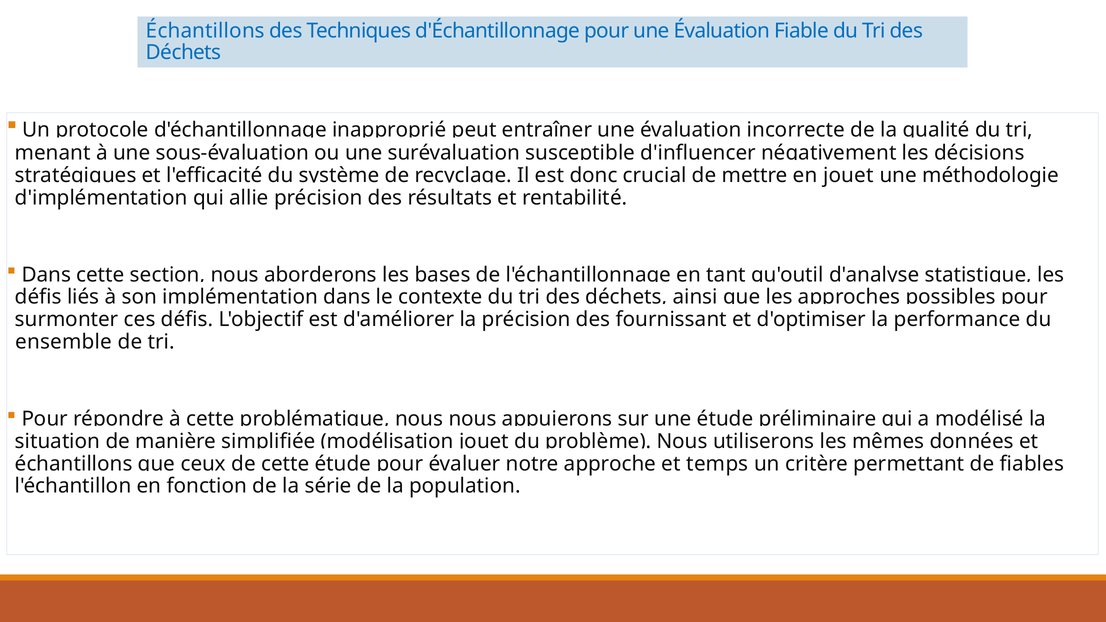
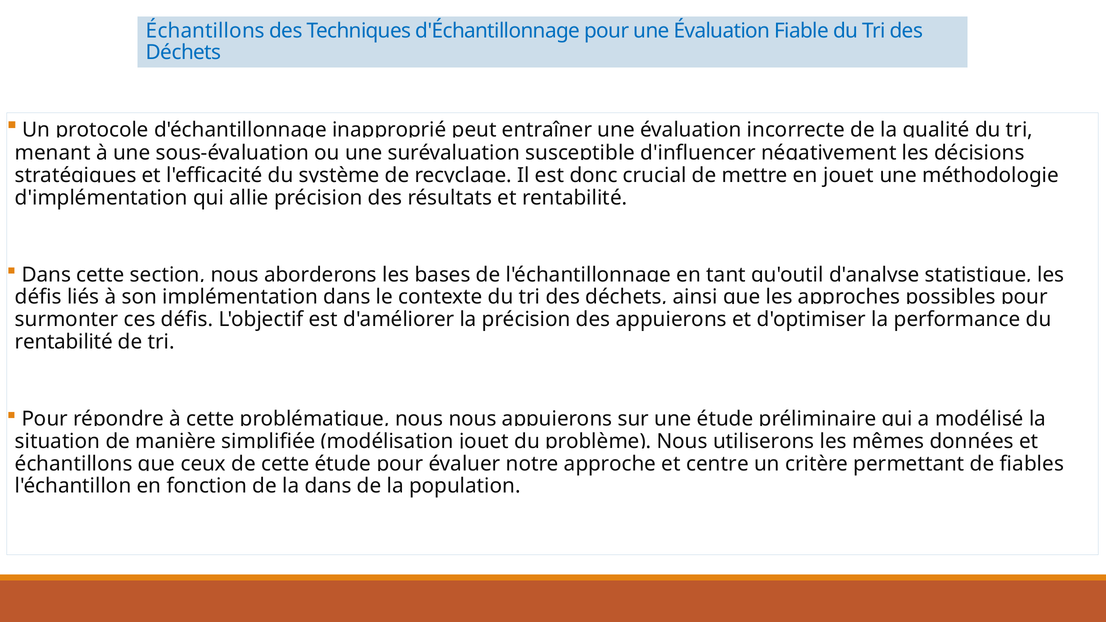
des fournissant: fournissant -> appuierons
ensemble at (64, 342): ensemble -> rentabilité
temps: temps -> centre
la série: série -> dans
